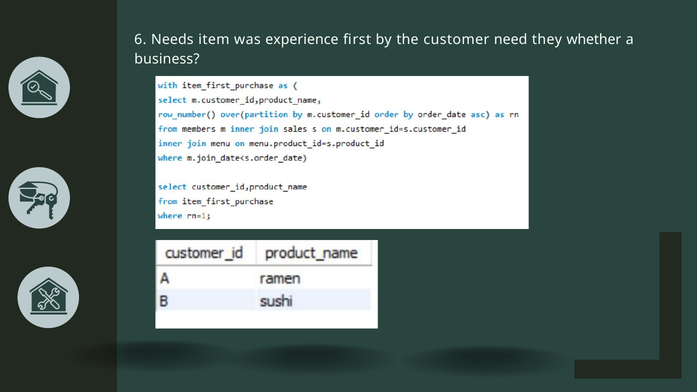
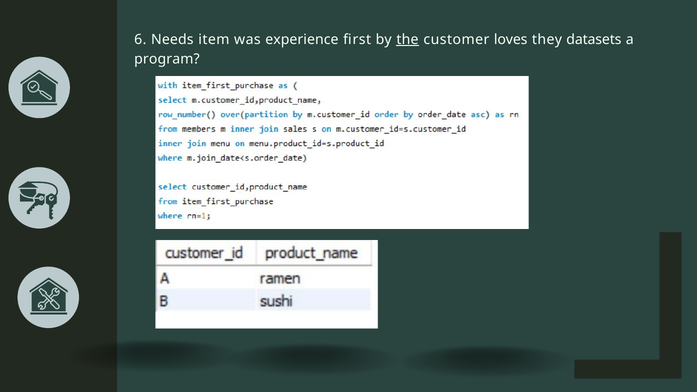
the underline: none -> present
need: need -> loves
whether: whether -> datasets
business: business -> program
